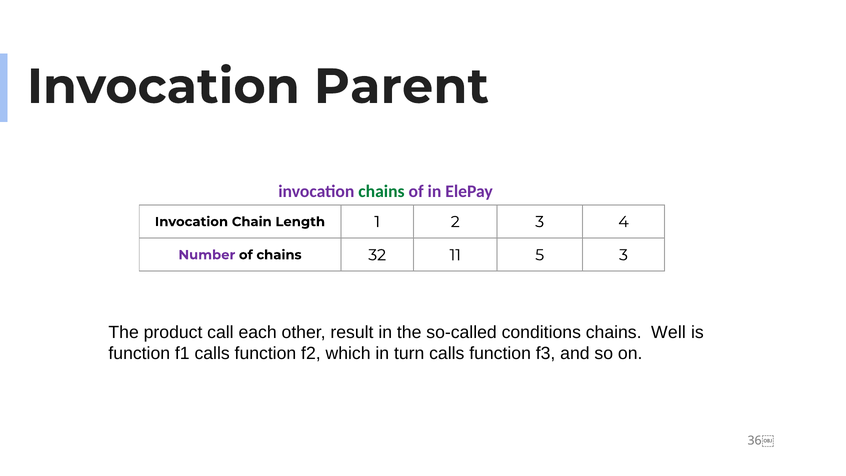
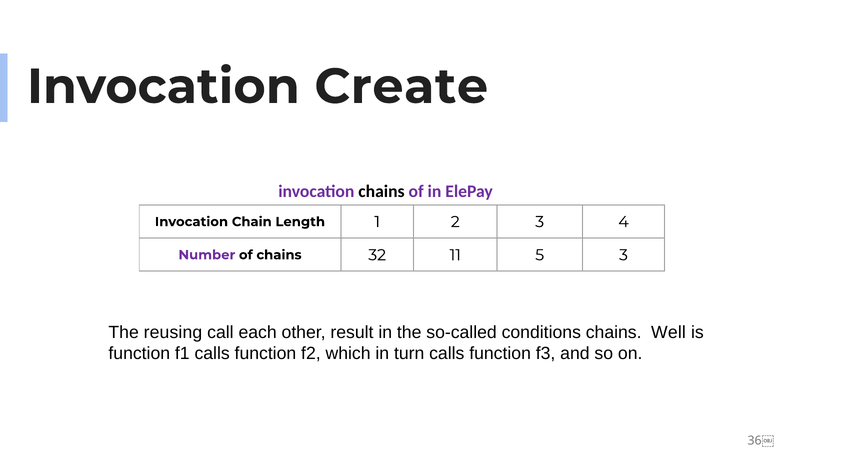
Parent: Parent -> Create
chains at (381, 192) colour: green -> black
product: product -> reusing
